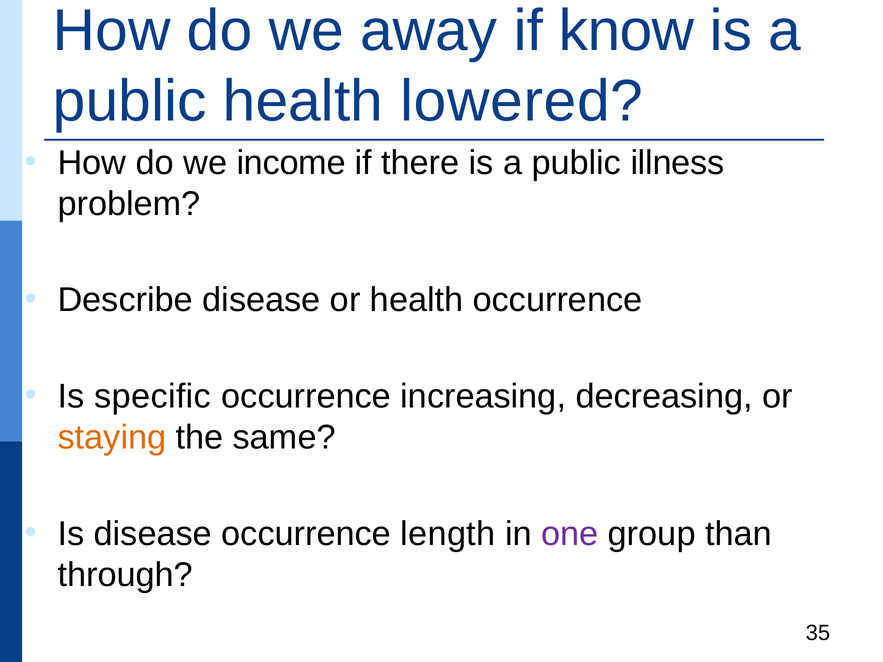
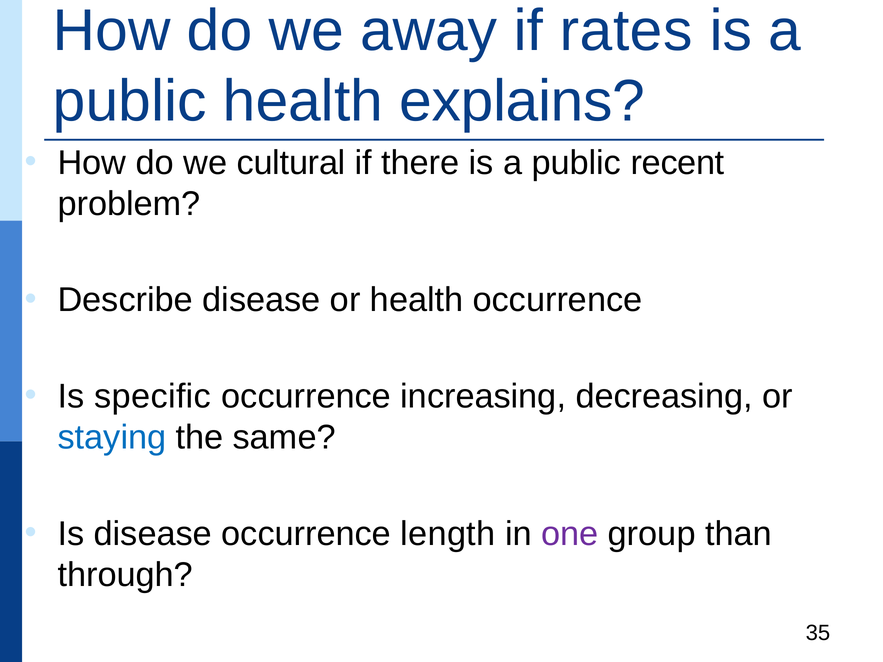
know: know -> rates
lowered: lowered -> explains
income: income -> cultural
illness: illness -> recent
staying colour: orange -> blue
